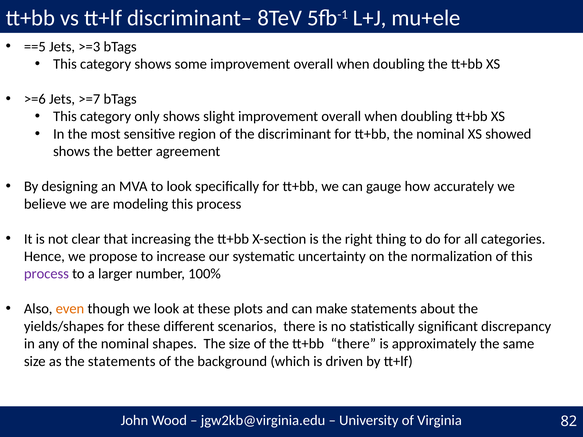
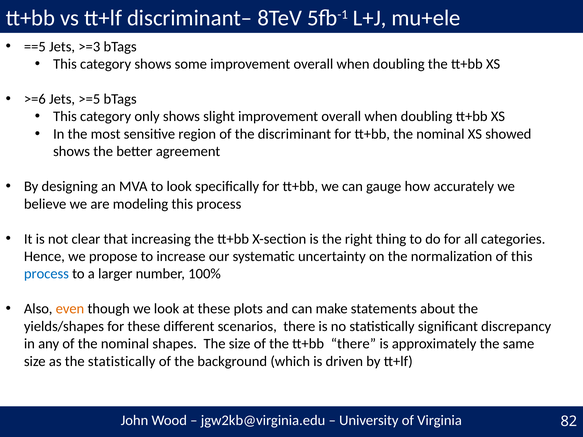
>=7: >=7 -> >=5
process at (46, 274) colour: purple -> blue
the statements: statements -> statistically
